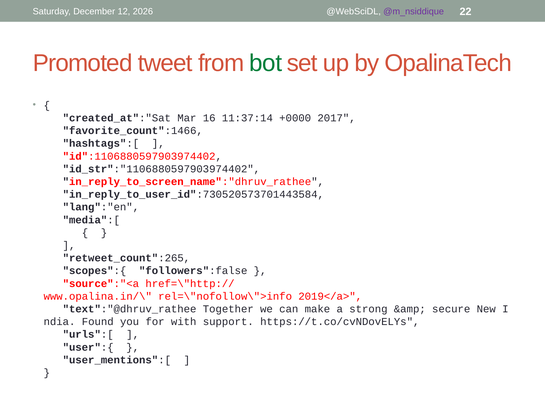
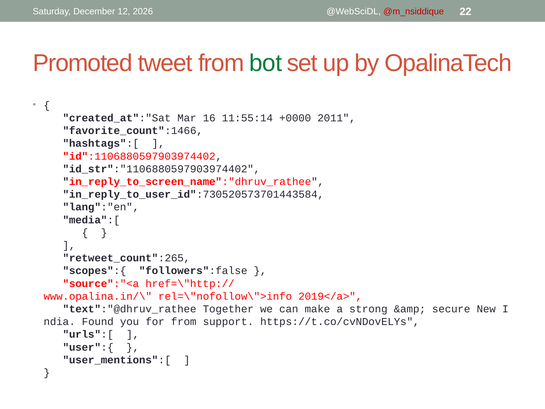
@m_nsiddique colour: purple -> red
11:37:14: 11:37:14 -> 11:55:14
2017: 2017 -> 2011
for with: with -> from
